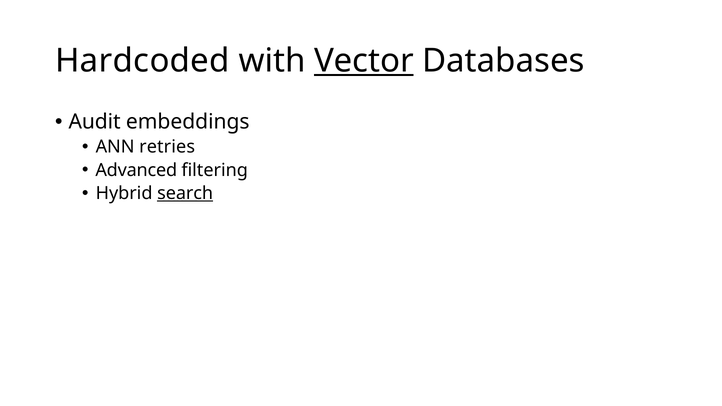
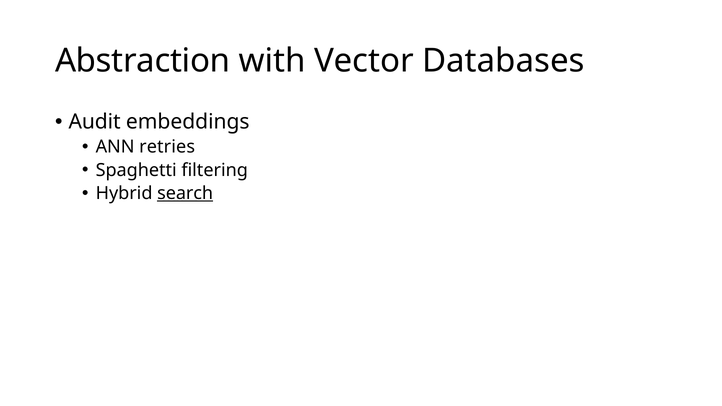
Hardcoded: Hardcoded -> Abstraction
Vector underline: present -> none
Advanced: Advanced -> Spaghetti
